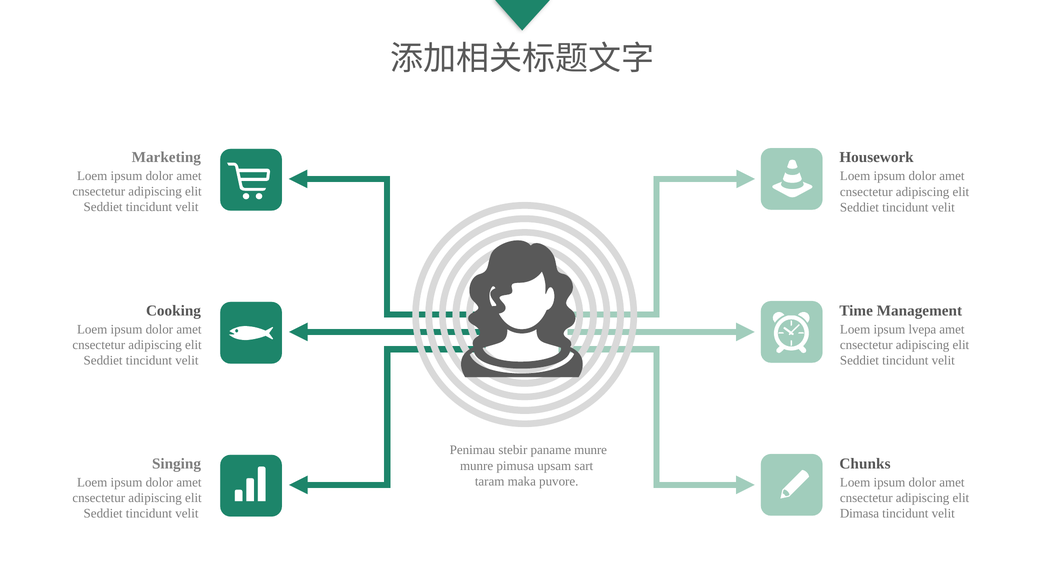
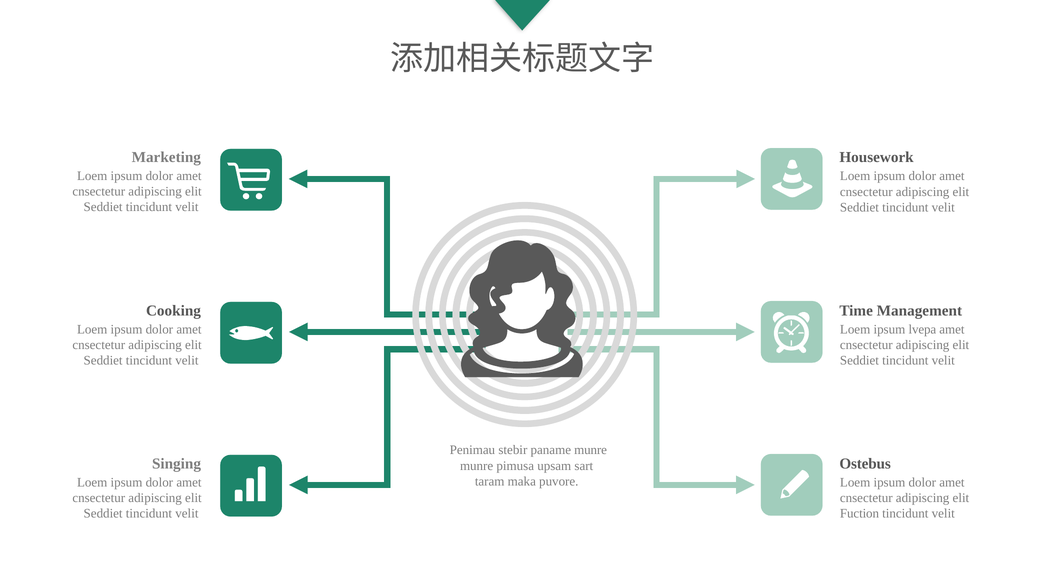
Chunks: Chunks -> Ostebus
Dimasa: Dimasa -> Fuction
